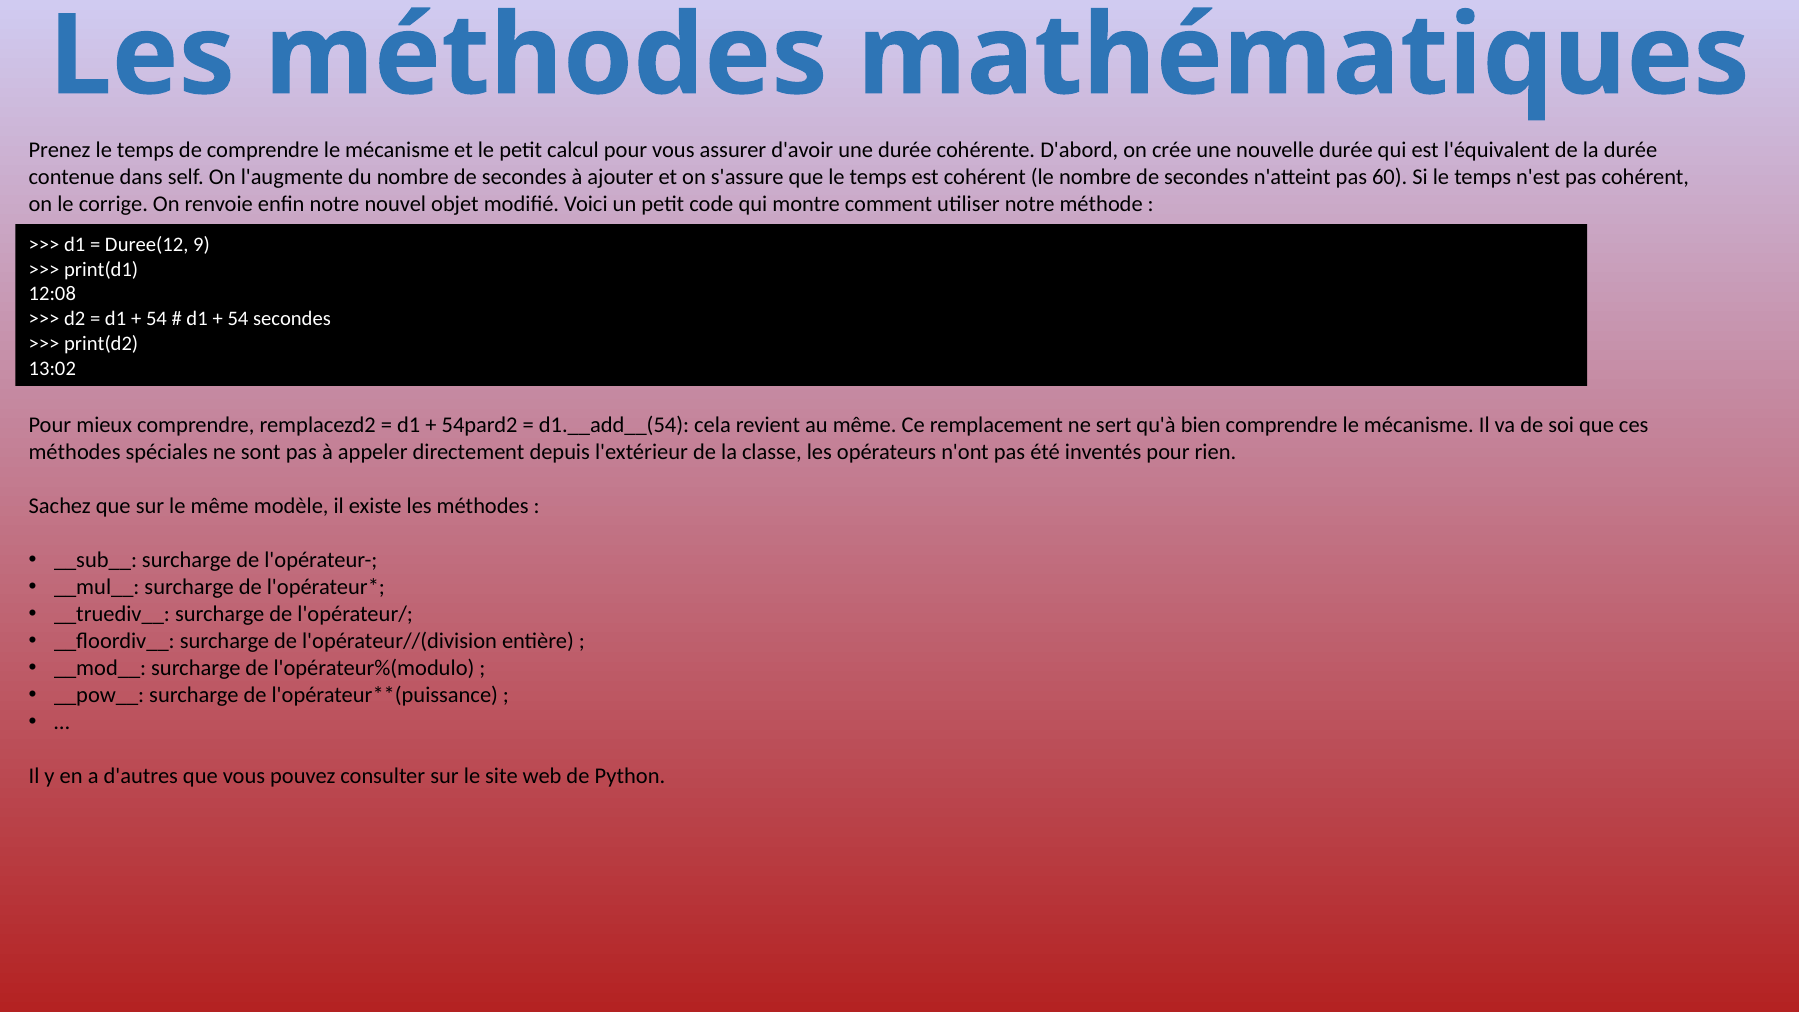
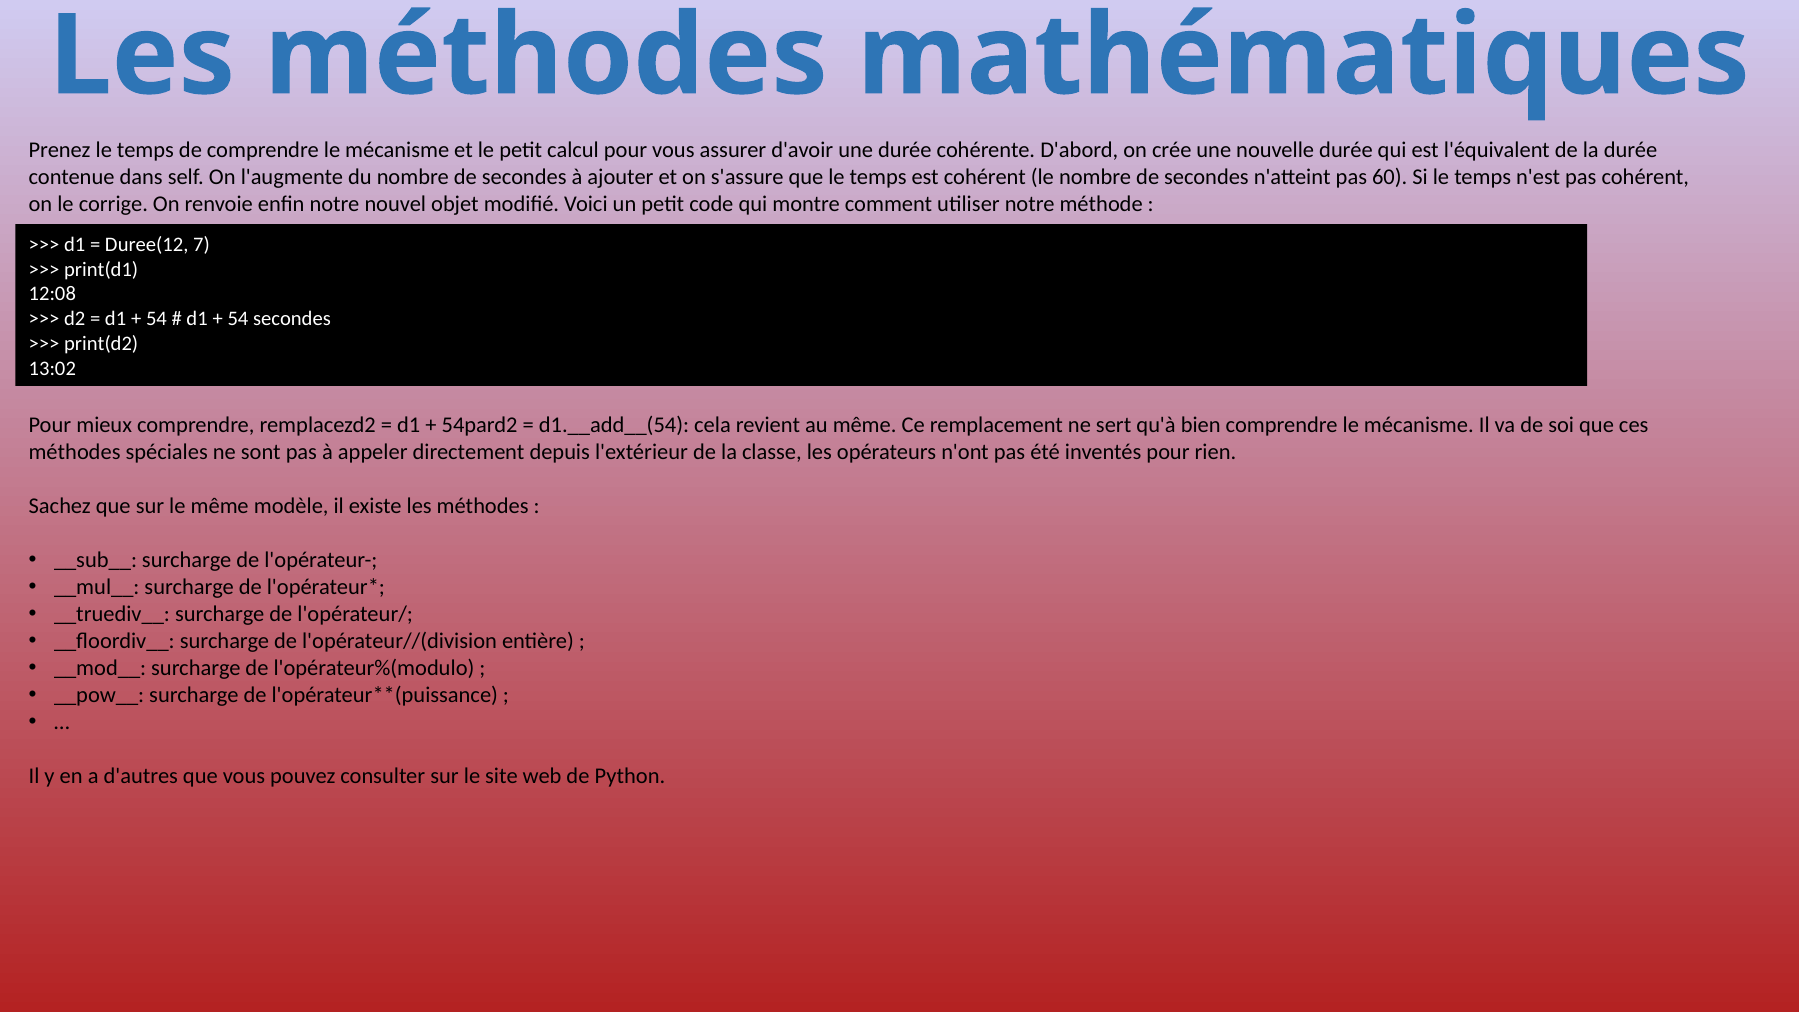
9: 9 -> 7
